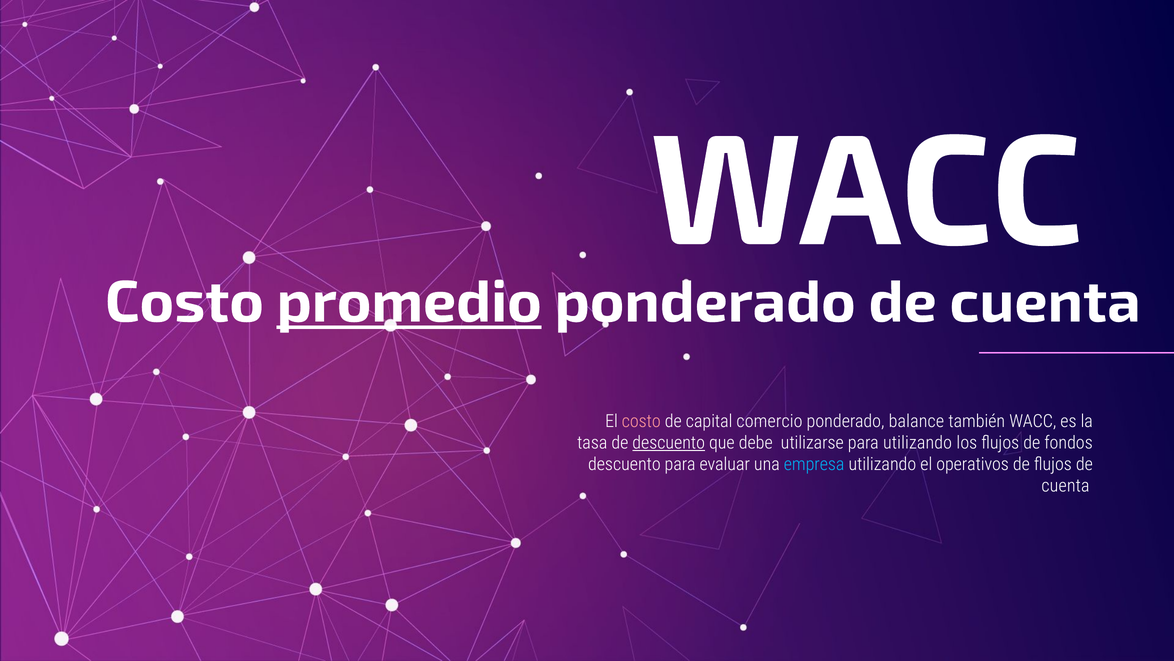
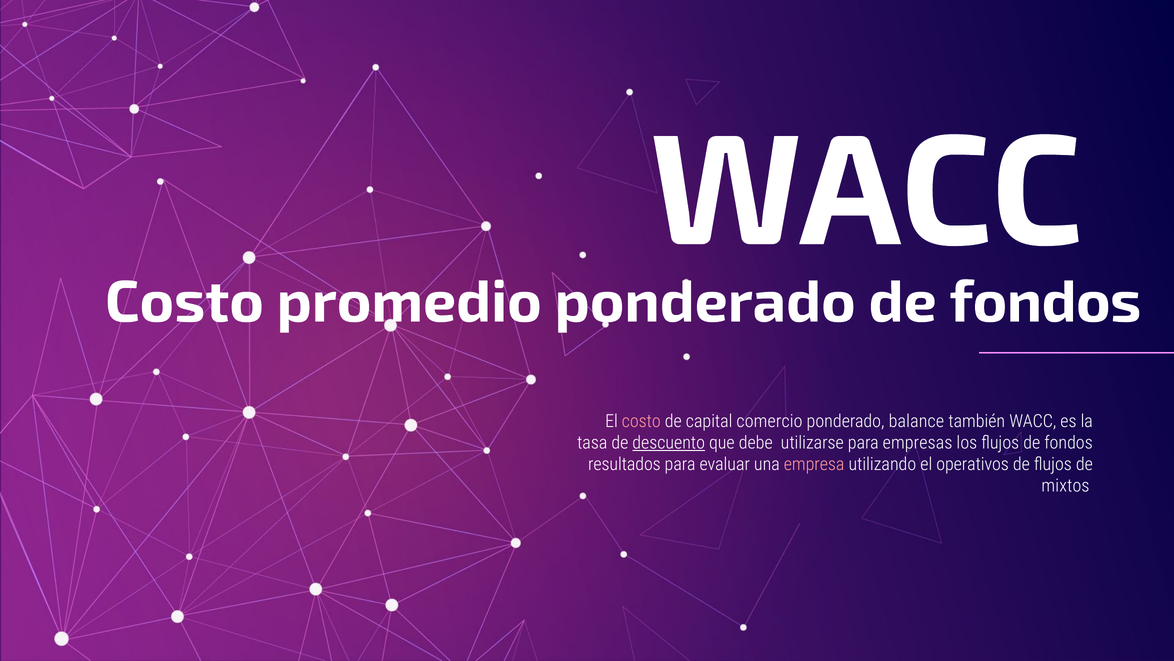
promedio underline: present -> none
ponderado de cuenta: cuenta -> fondos
para utilizando: utilizando -> empresas
descuento at (624, 464): descuento -> resultados
empresa colour: light blue -> pink
cuenta at (1065, 486): cuenta -> mixtos
